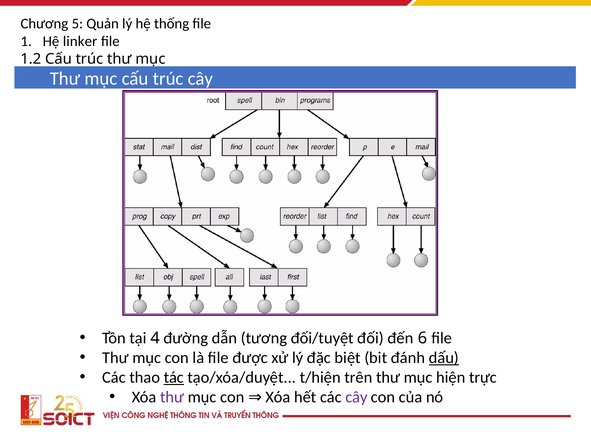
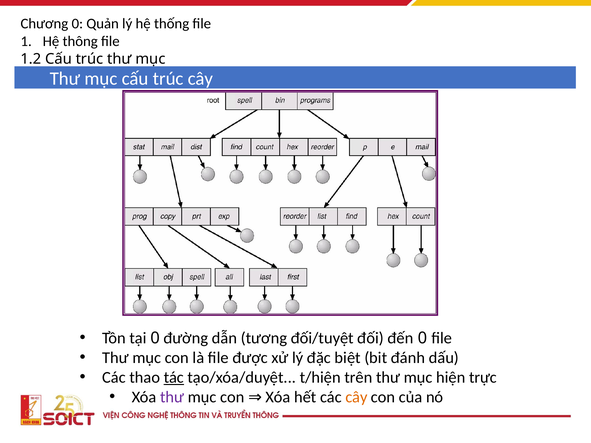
Chương 5: 5 -> 0
linker: linker -> thông
tại 4: 4 -> 0
đến 6: 6 -> 0
dấu underline: present -> none
cây at (356, 397) colour: purple -> orange
